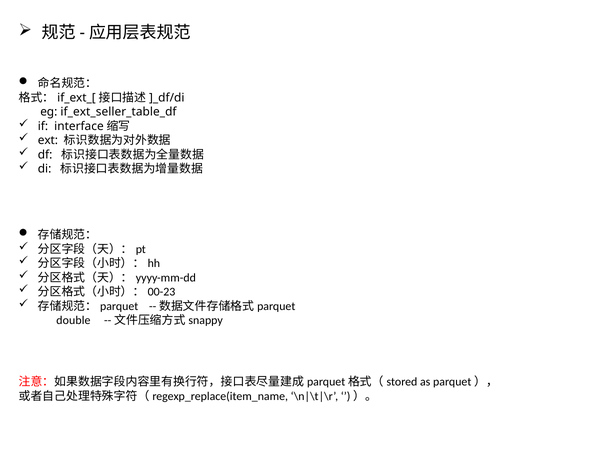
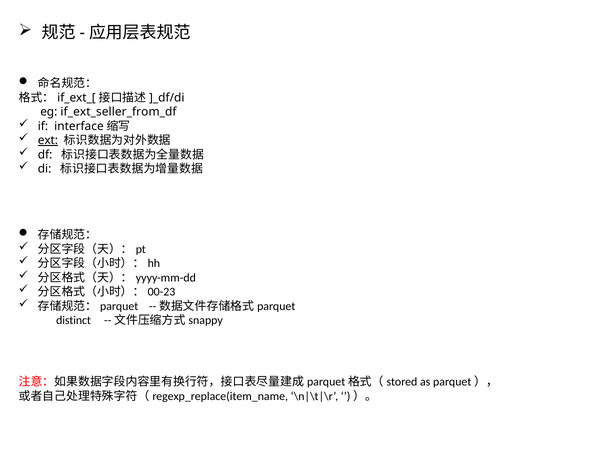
if_ext_seller_table_df: if_ext_seller_table_df -> if_ext_seller_from_df
ext underline: none -> present
double: double -> distinct
